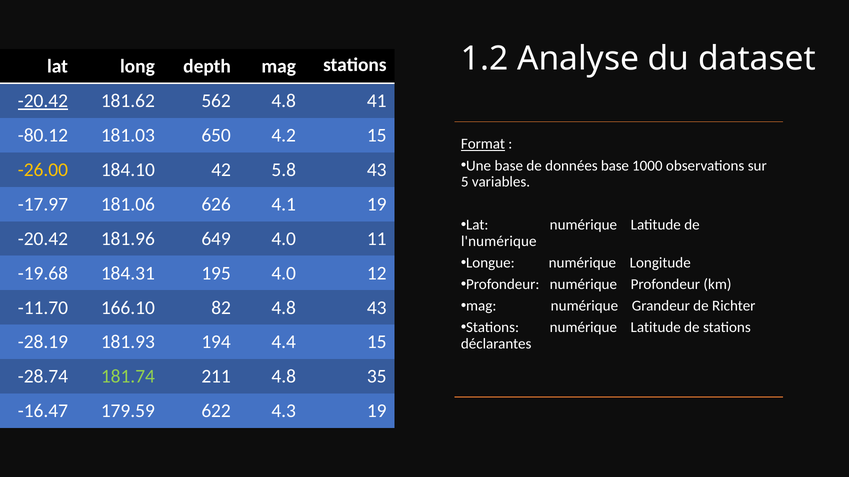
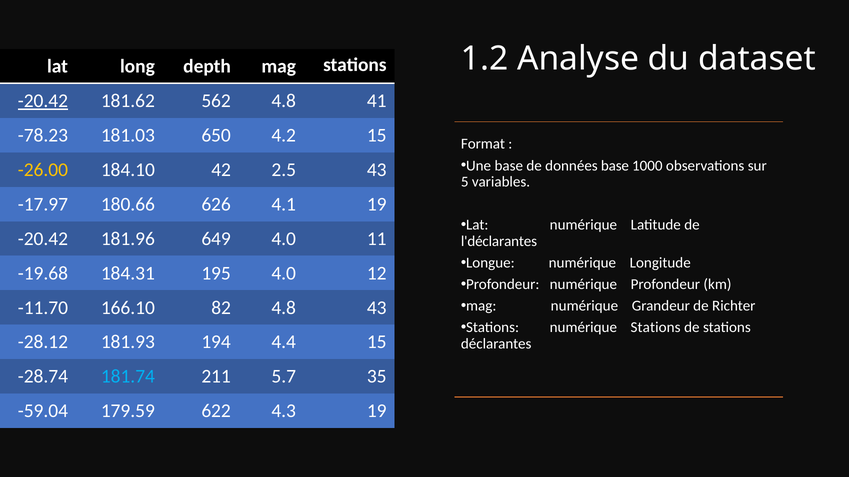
-80.12: -80.12 -> -78.23
Format underline: present -> none
5.8: 5.8 -> 2.5
181.06: 181.06 -> 180.66
l'numérique: l'numérique -> l'déclarantes
Stations numérique Latitude: Latitude -> Stations
-28.19: -28.19 -> -28.12
181.74 colour: light green -> light blue
211 4.8: 4.8 -> 5.7
-16.47: -16.47 -> -59.04
